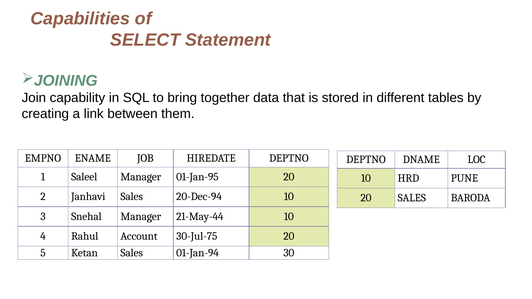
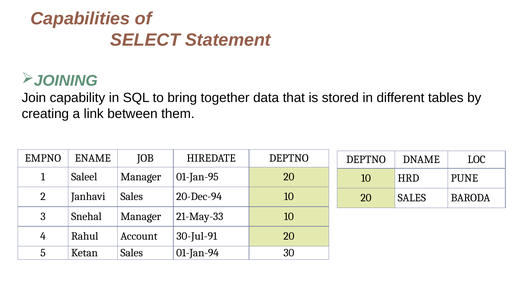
21-May-44: 21-May-44 -> 21-May-33
30-Jul-75: 30-Jul-75 -> 30-Jul-91
